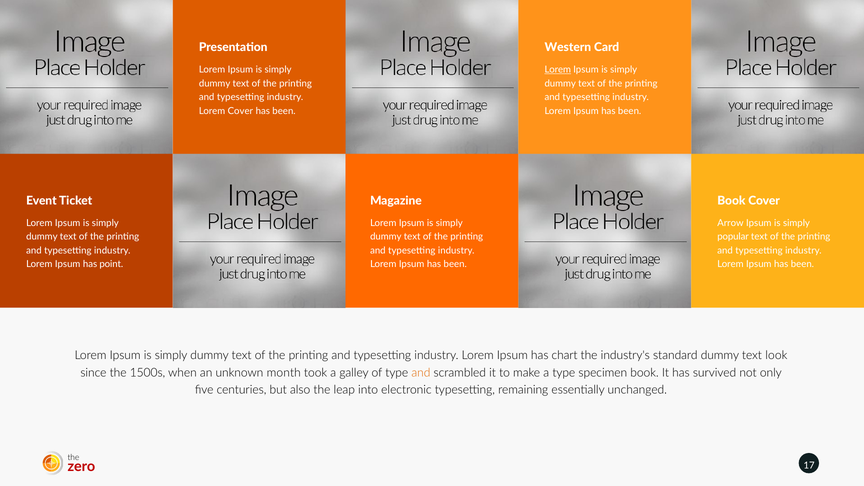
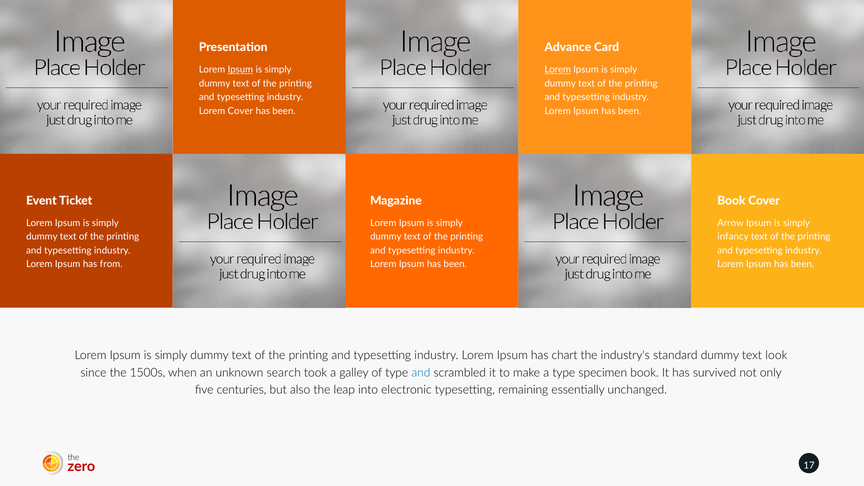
Western: Western -> Advance
Ipsum at (240, 70) underline: none -> present
popular: popular -> infancy
point: point -> from
month: month -> search
and at (421, 373) colour: orange -> blue
